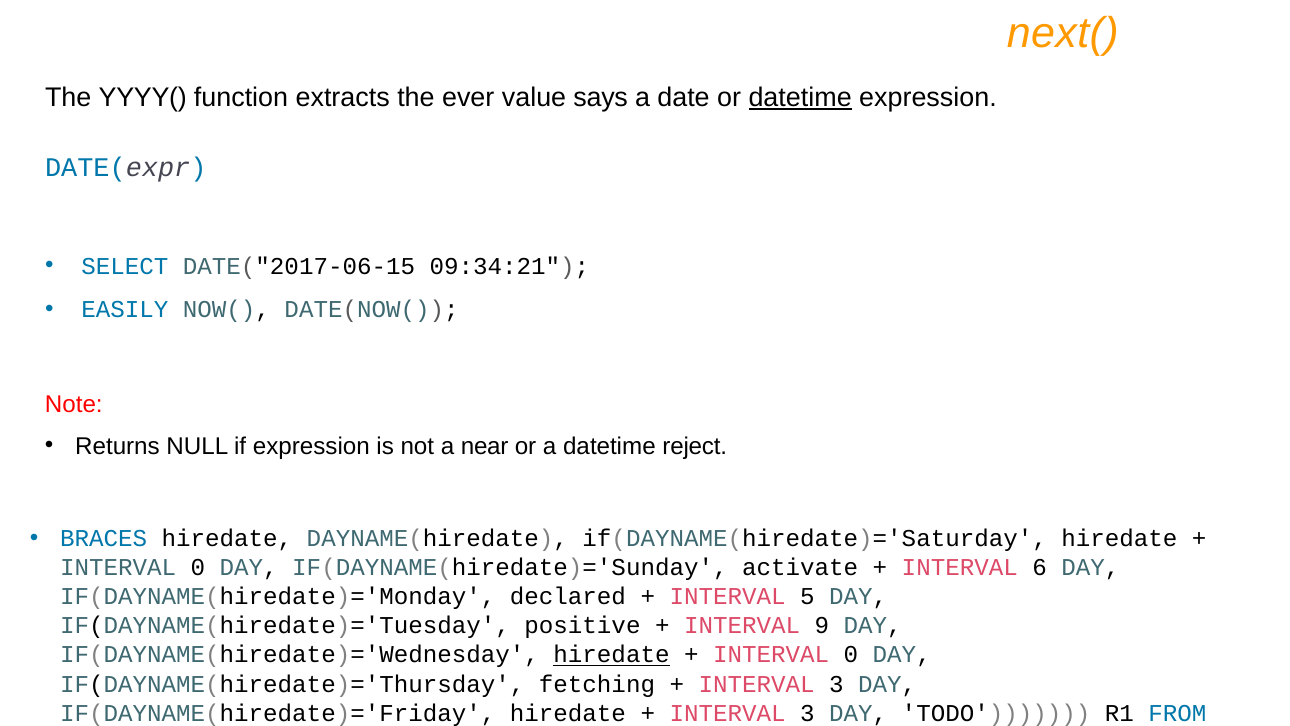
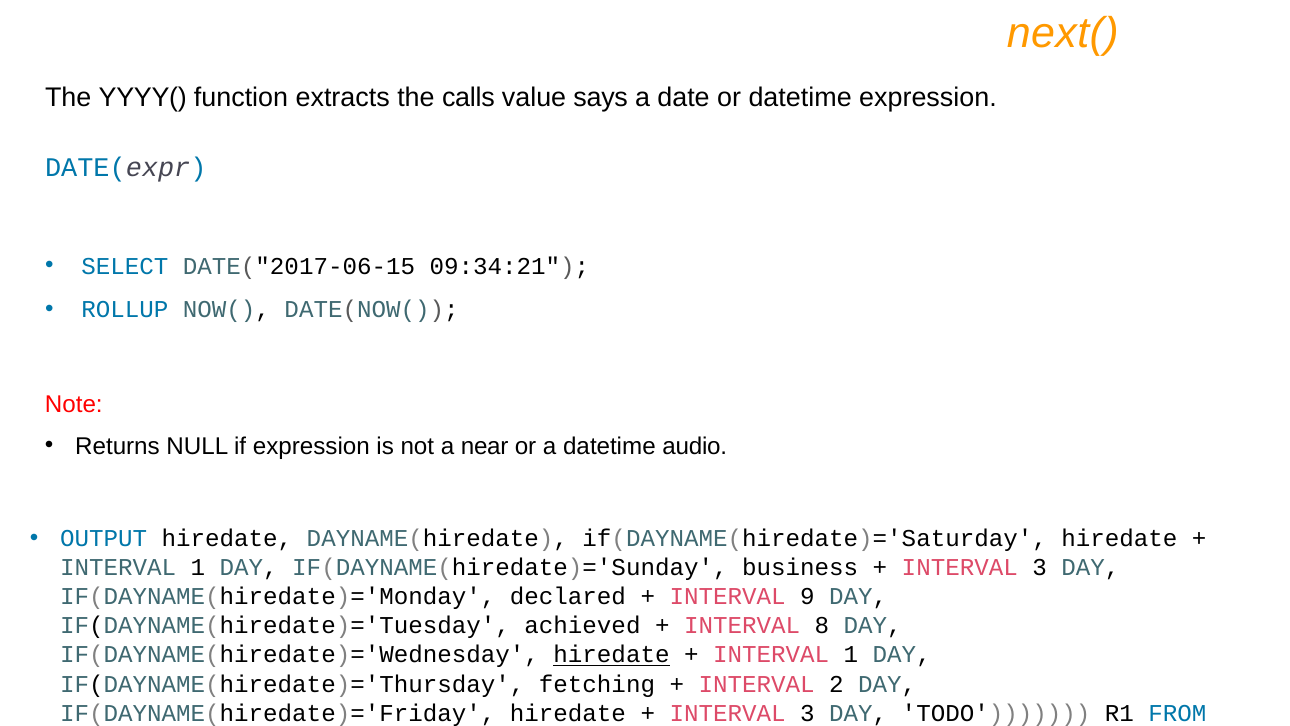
ever: ever -> calls
datetime at (800, 97) underline: present -> none
EASILY: EASILY -> ROLLUP
reject: reject -> audio
BRACES: BRACES -> OUTPUT
0 at (198, 568): 0 -> 1
activate: activate -> business
6 at (1040, 568): 6 -> 3
5: 5 -> 9
positive: positive -> achieved
9: 9 -> 8
0 at (851, 655): 0 -> 1
3 at (836, 684): 3 -> 2
